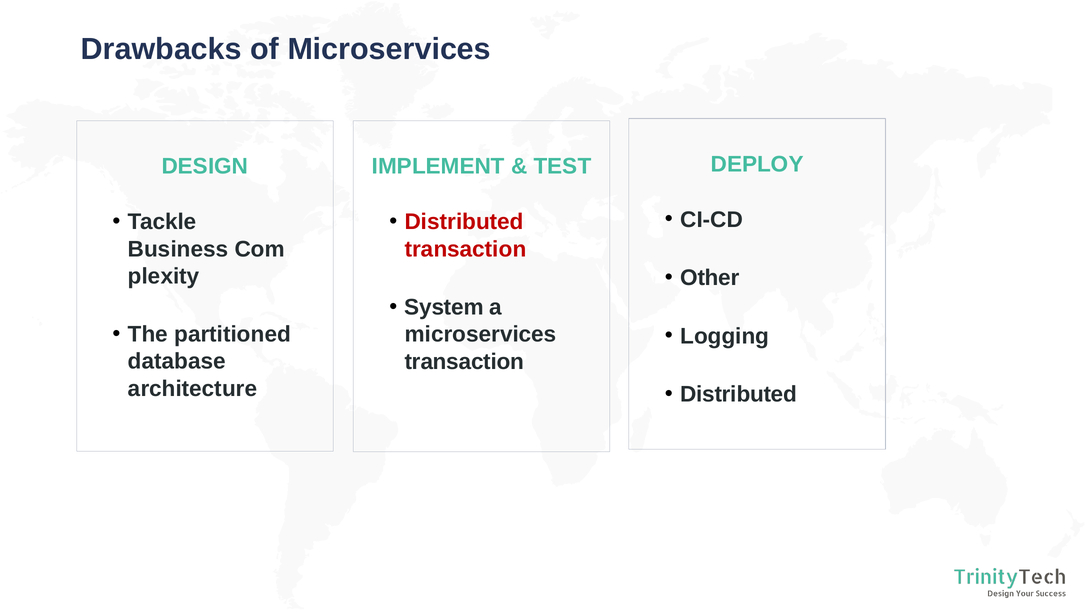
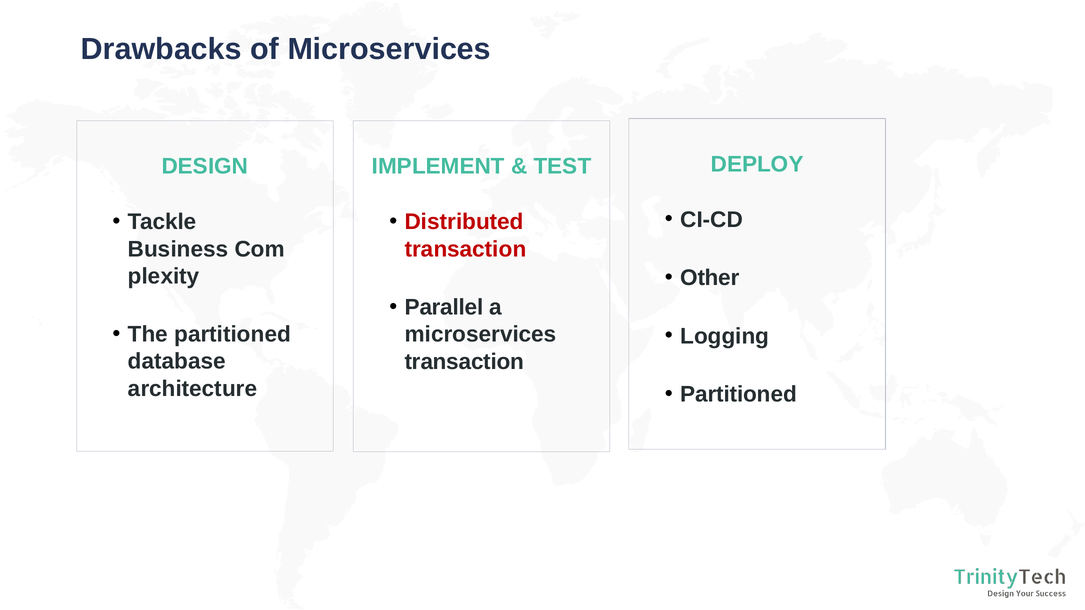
System: System -> Parallel
Distributed at (739, 395): Distributed -> Partitioned
